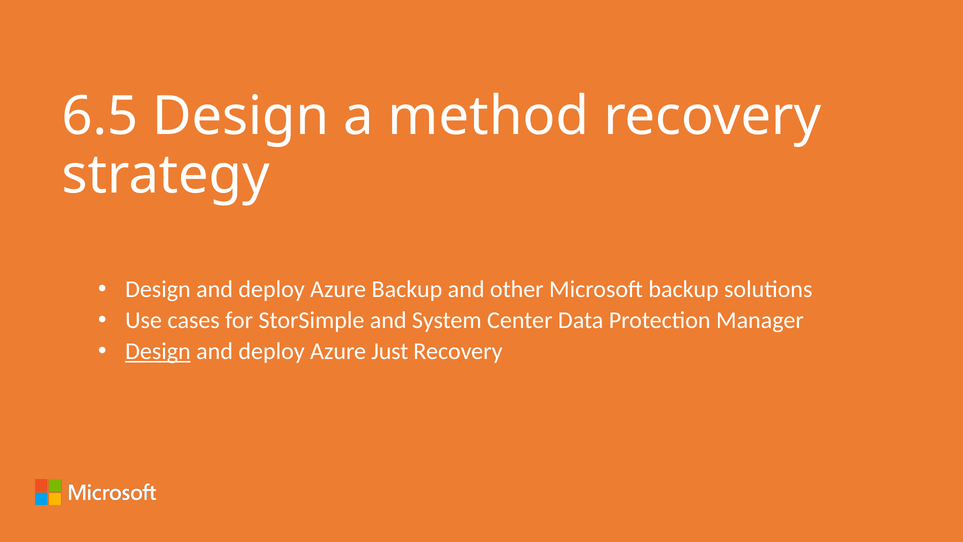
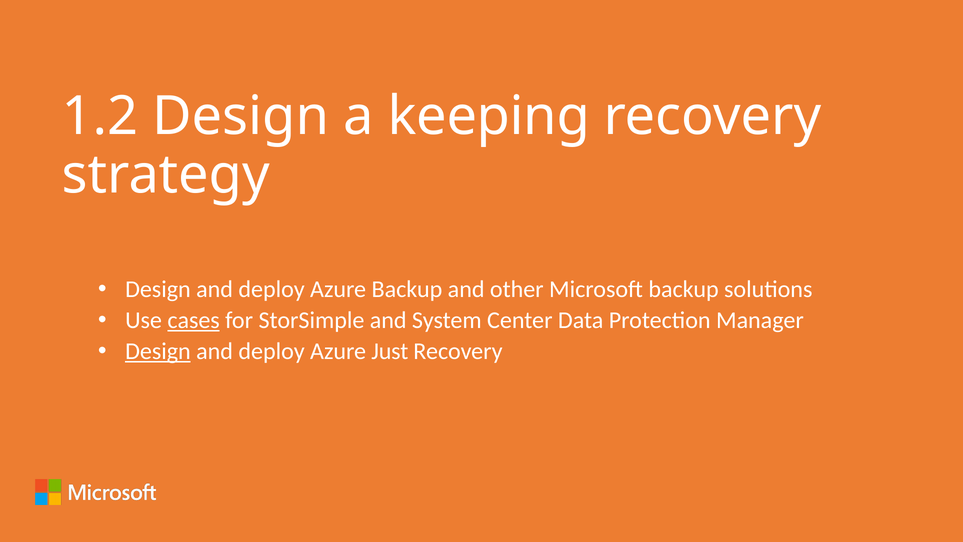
6.5: 6.5 -> 1.2
method: method -> keeping
cases underline: none -> present
